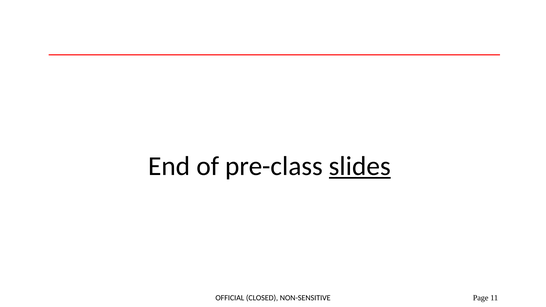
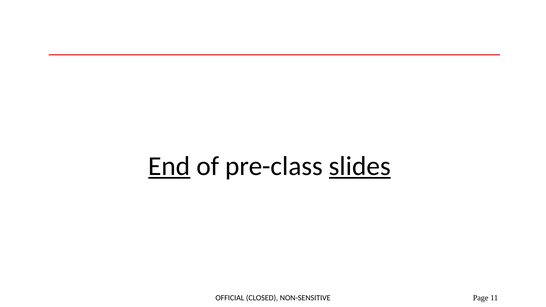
End underline: none -> present
